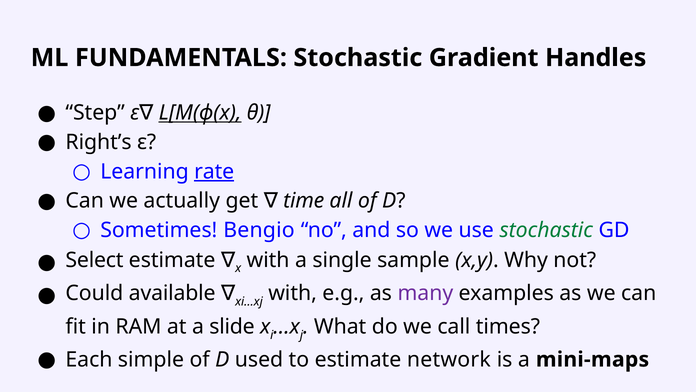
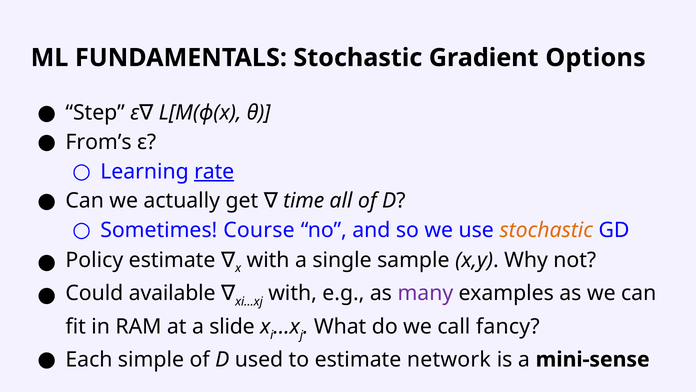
Handles: Handles -> Options
L[M(ɸ(x underline: present -> none
Right’s: Right’s -> From’s
Bengio: Bengio -> Course
stochastic at (546, 230) colour: green -> orange
Select: Select -> Policy
times: times -> fancy
mini-maps: mini-maps -> mini-sense
